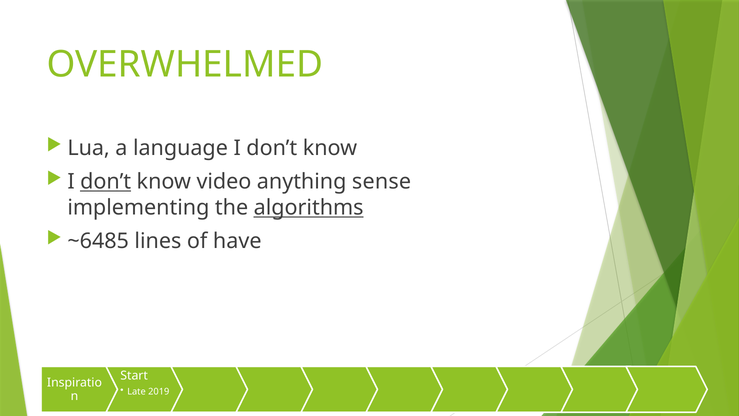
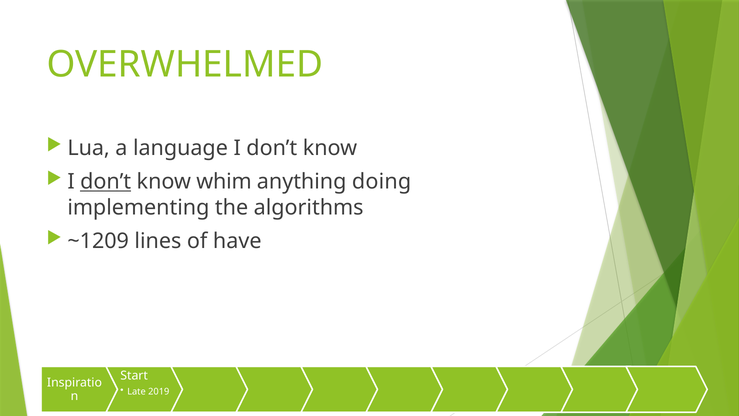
video: video -> whim
sense: sense -> doing
algorithms underline: present -> none
~6485: ~6485 -> ~1209
